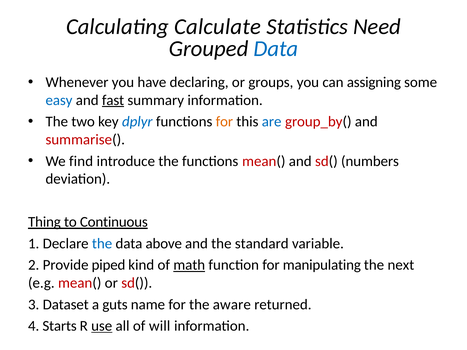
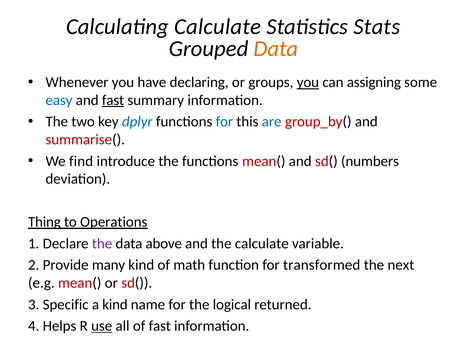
Need: Need -> Stats
Data at (276, 49) colour: blue -> orange
you at (308, 82) underline: none -> present
for at (224, 122) colour: orange -> blue
Continuous: Continuous -> Operations
the at (102, 244) colour: blue -> purple
the standard: standard -> calculate
piped: piped -> many
math underline: present -> none
manipulating: manipulating -> transformed
Dataset: Dataset -> Specific
a guts: guts -> kind
aware: aware -> logical
Starts: Starts -> Helps
of will: will -> fast
